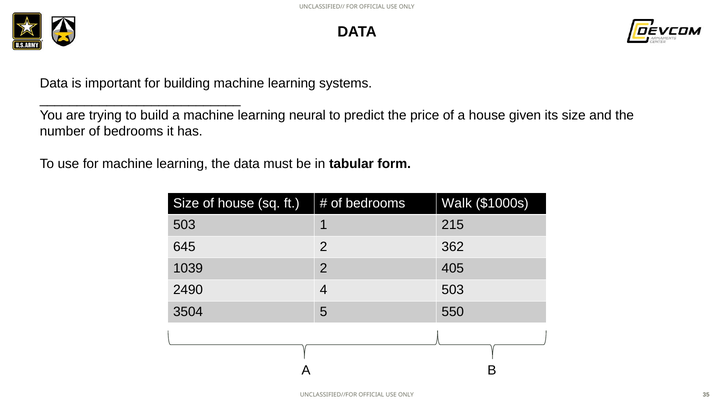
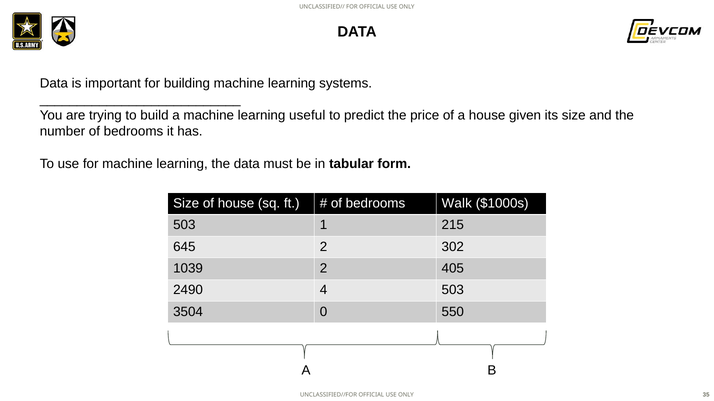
neural: neural -> useful
362: 362 -> 302
5: 5 -> 0
